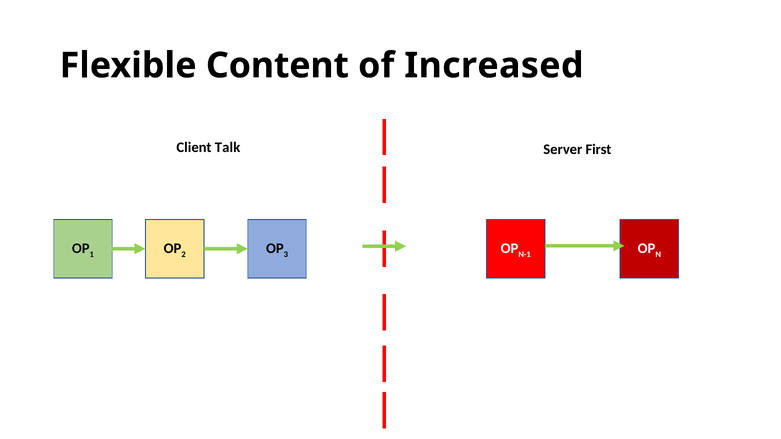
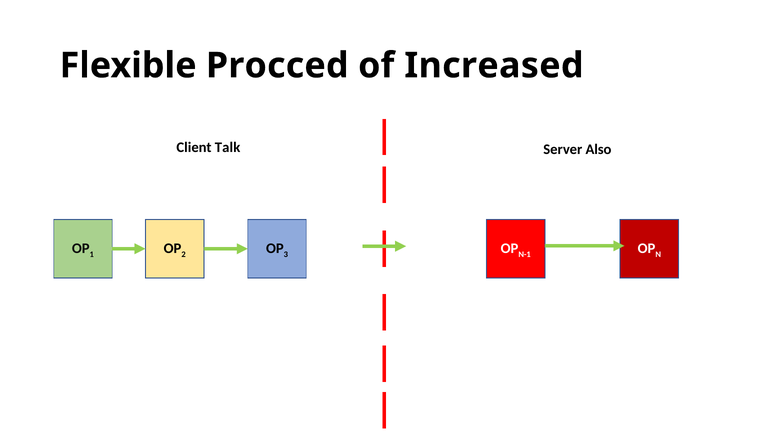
Content: Content -> Procced
First: First -> Also
